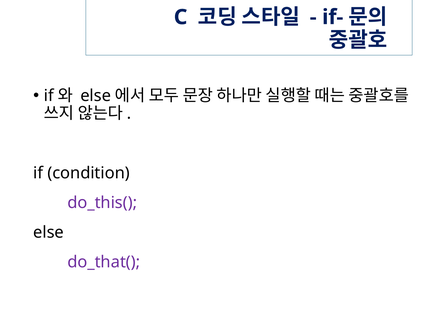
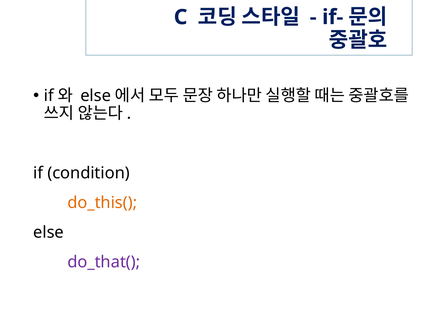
do_this( colour: purple -> orange
